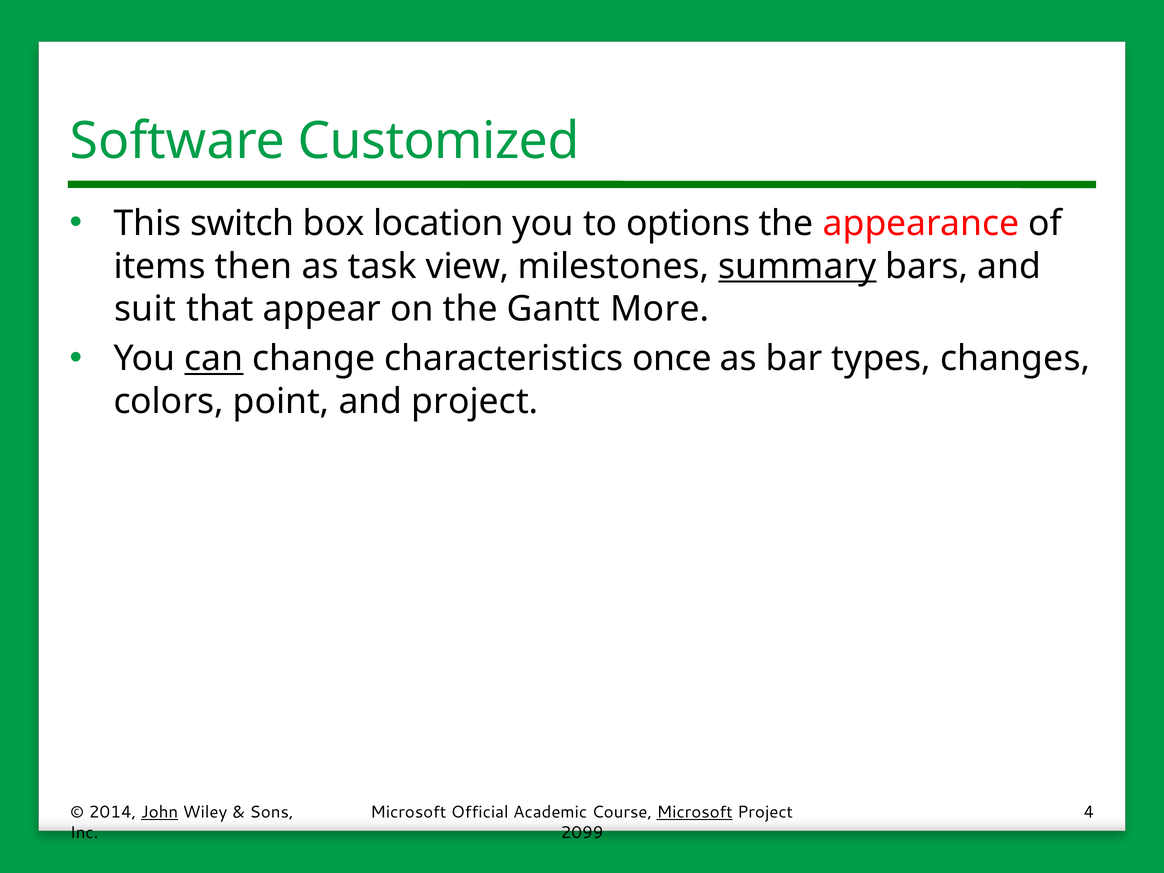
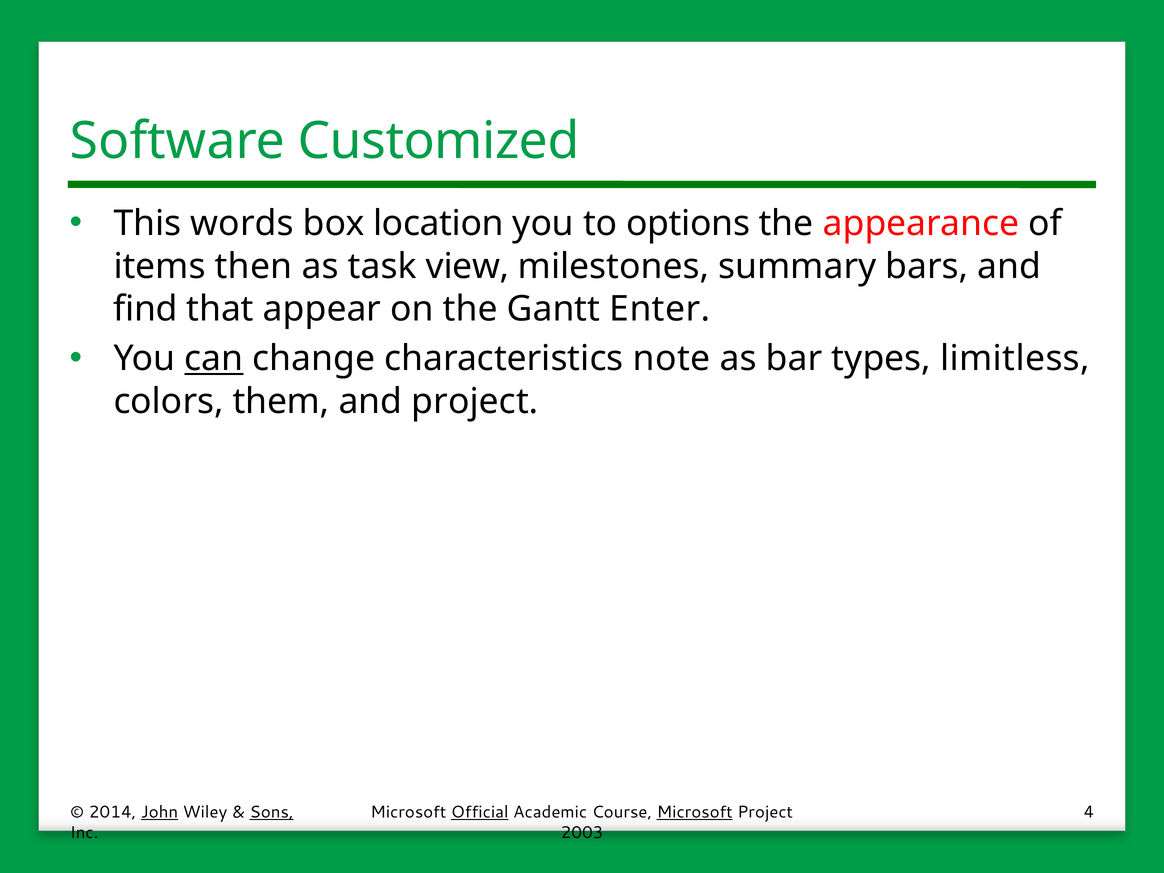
switch: switch -> words
summary underline: present -> none
suit: suit -> find
More: More -> Enter
once: once -> note
changes: changes -> limitless
point: point -> them
Sons underline: none -> present
Official underline: none -> present
2099: 2099 -> 2003
